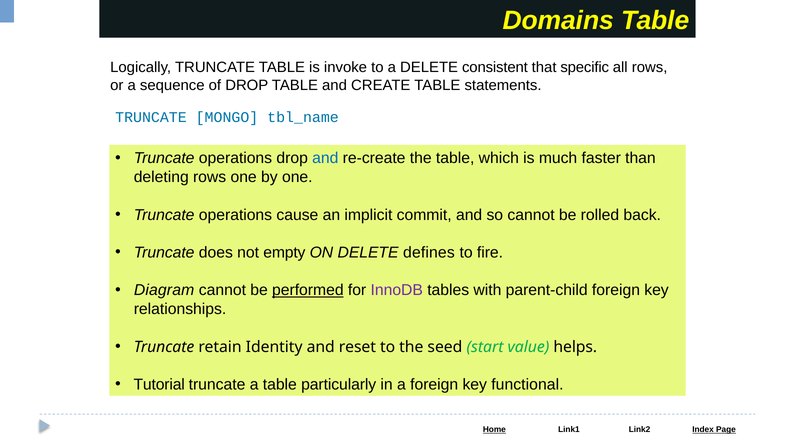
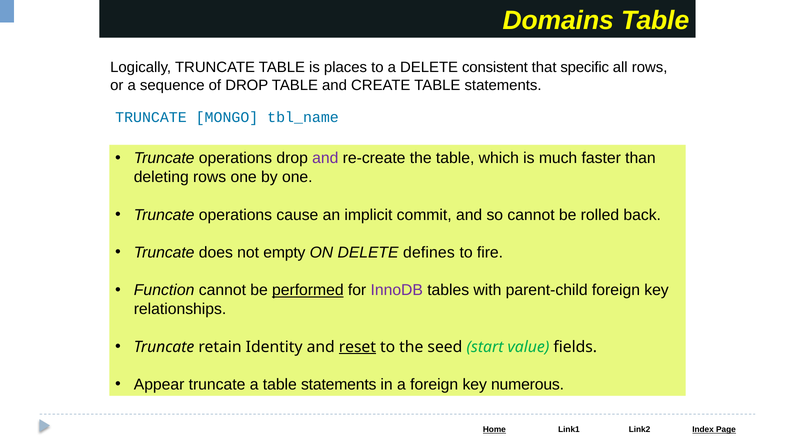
invoke: invoke -> places
and at (325, 158) colour: blue -> purple
Diagram: Diagram -> Function
reset underline: none -> present
helps: helps -> fields
Tutorial: Tutorial -> Appear
a table particularly: particularly -> statements
functional: functional -> numerous
